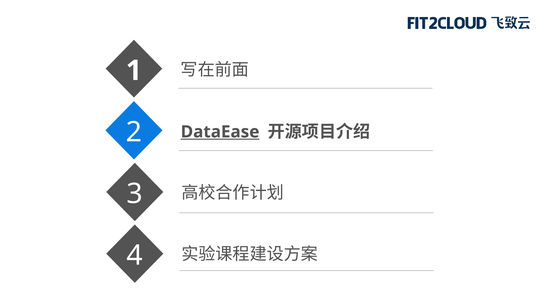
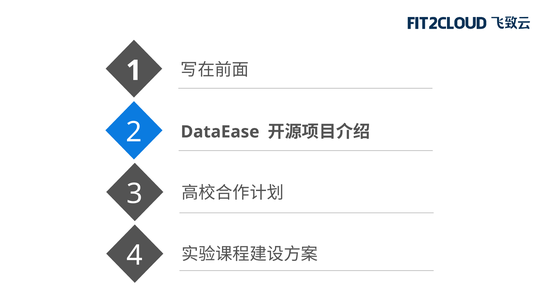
DataEase underline: present -> none
